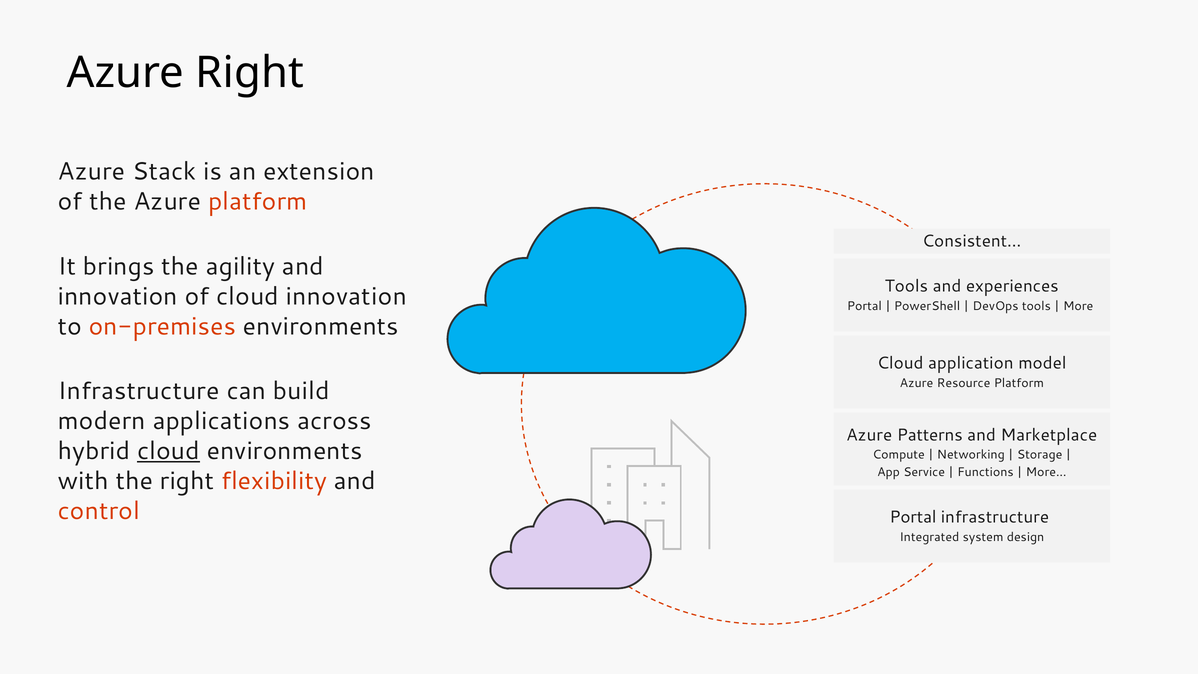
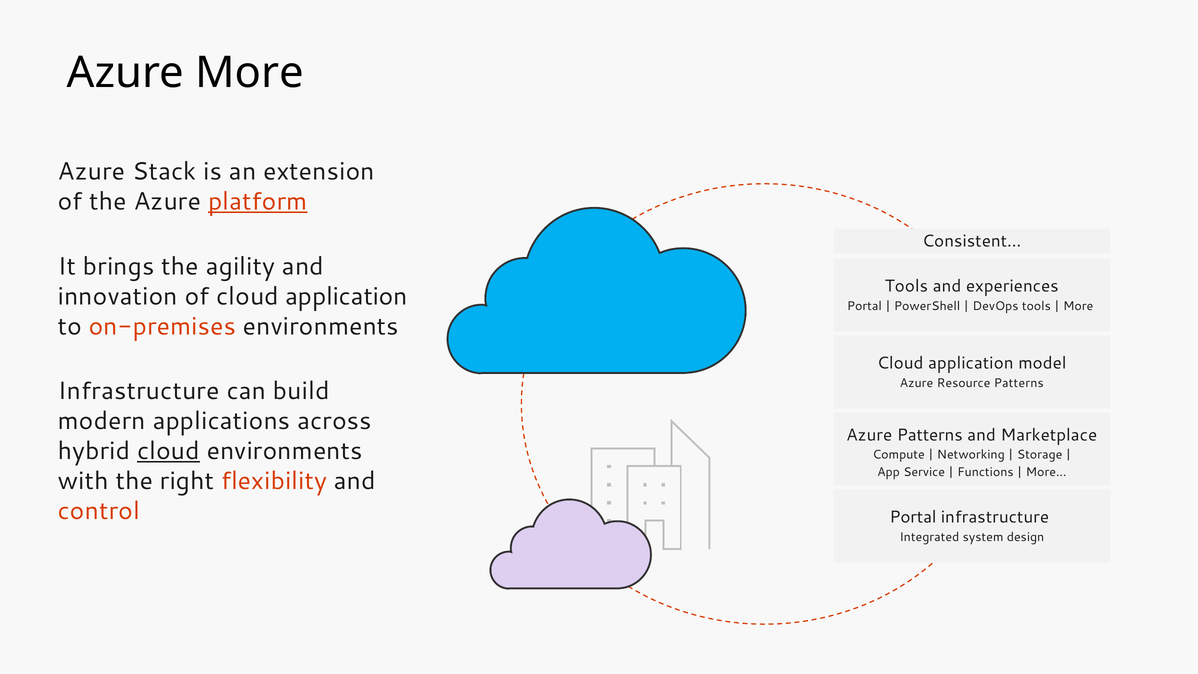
Azure Right: Right -> More
platform at (258, 201) underline: none -> present
of cloud innovation: innovation -> application
Resource Platform: Platform -> Patterns
